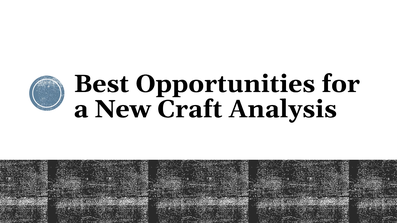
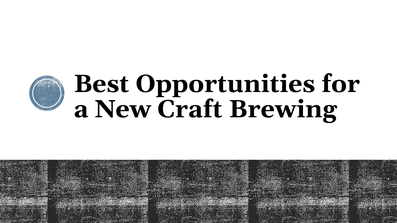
Analysis: Analysis -> Brewing
